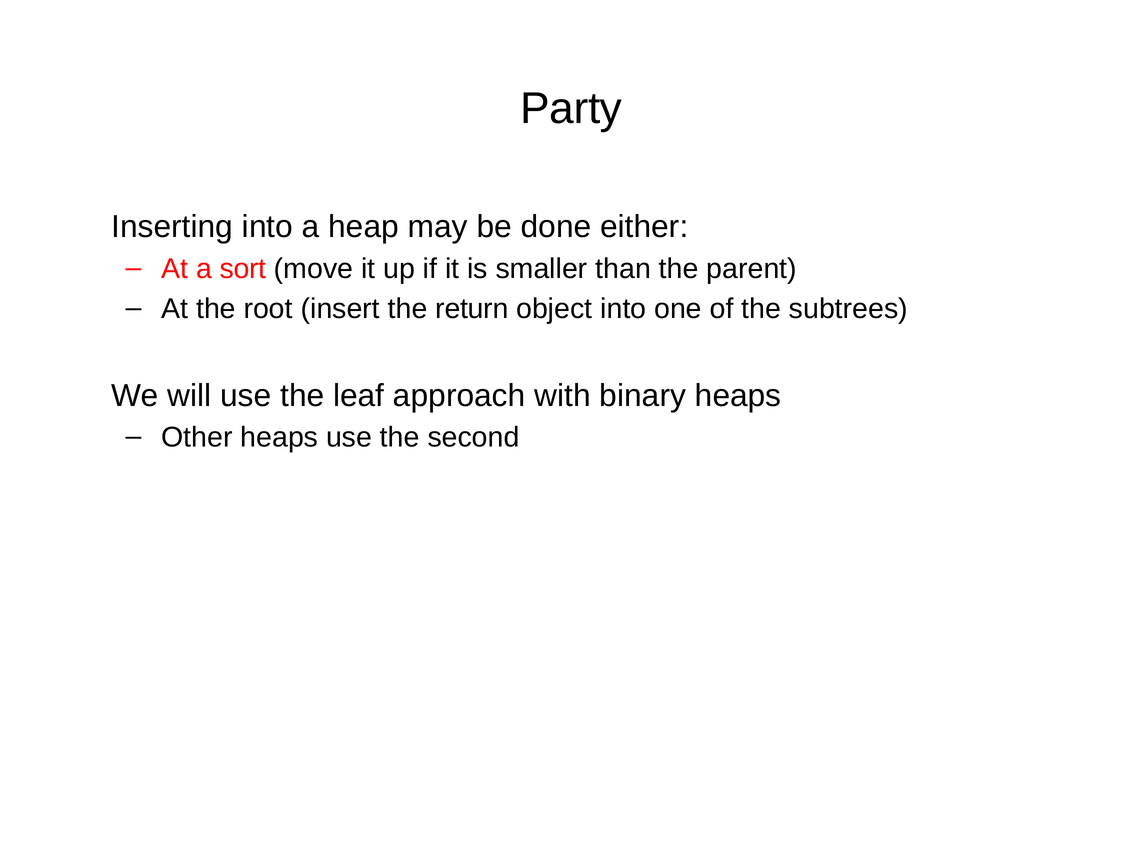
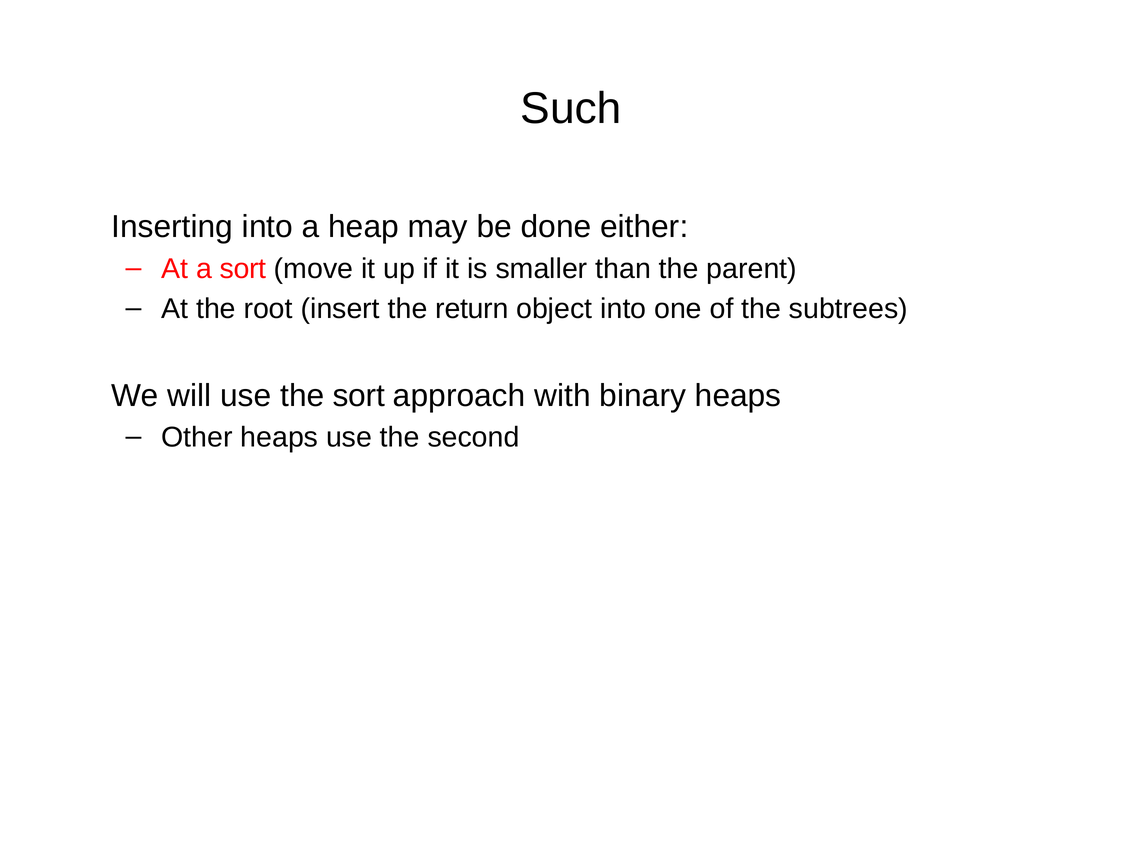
Party: Party -> Such
the leaf: leaf -> sort
